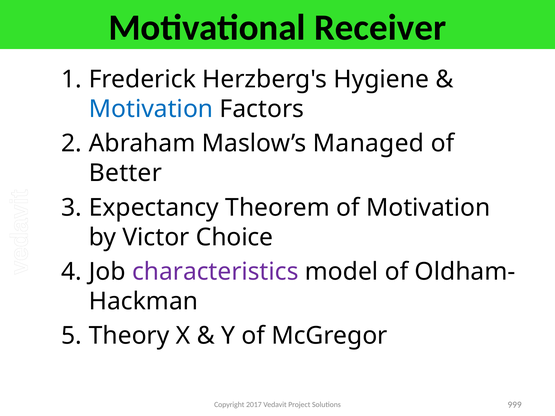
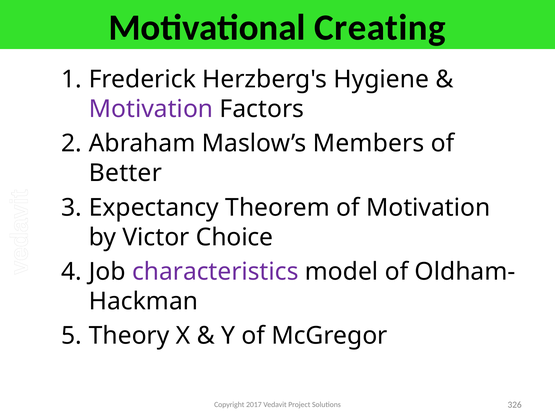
Receiver: Receiver -> Creating
Motivation at (151, 109) colour: blue -> purple
Managed: Managed -> Members
999: 999 -> 326
